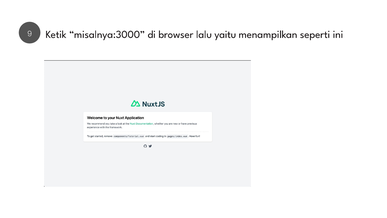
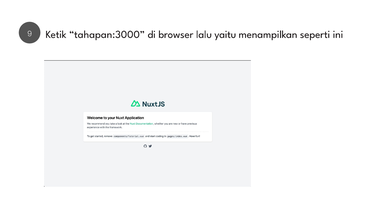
misalnya:3000: misalnya:3000 -> tahapan:3000
